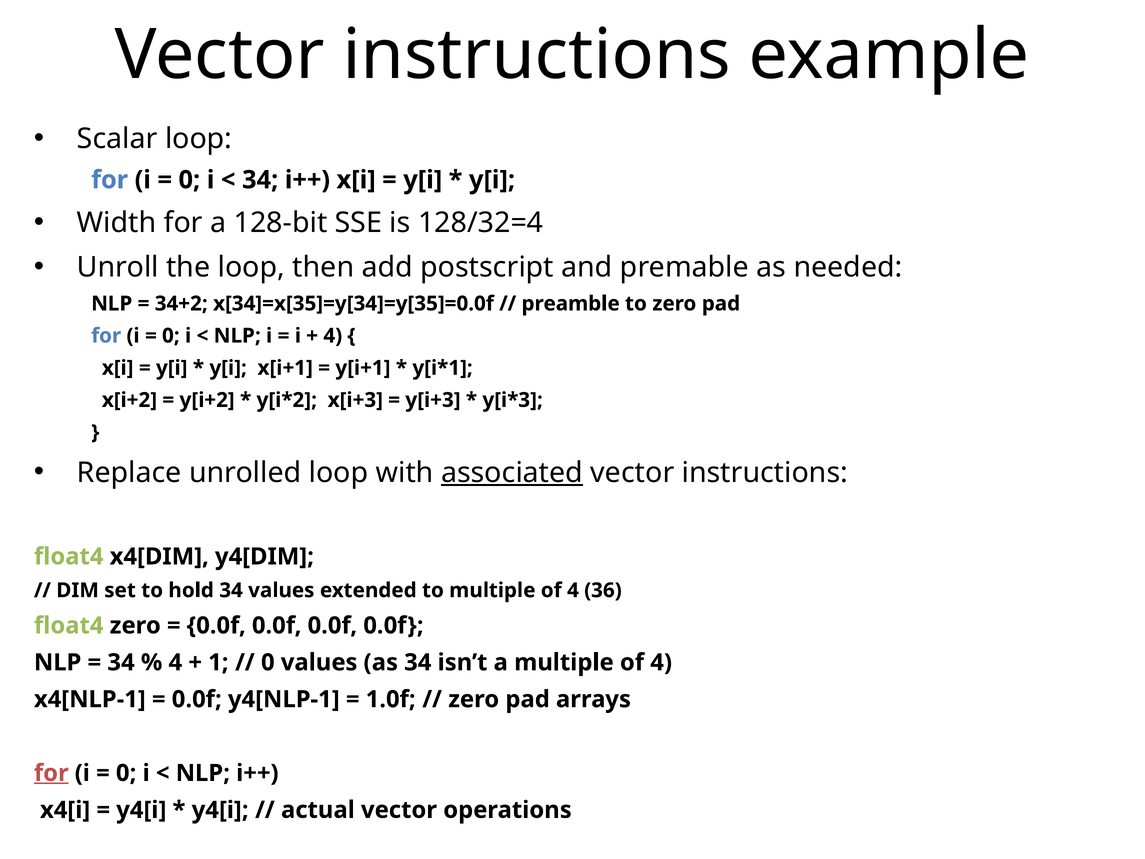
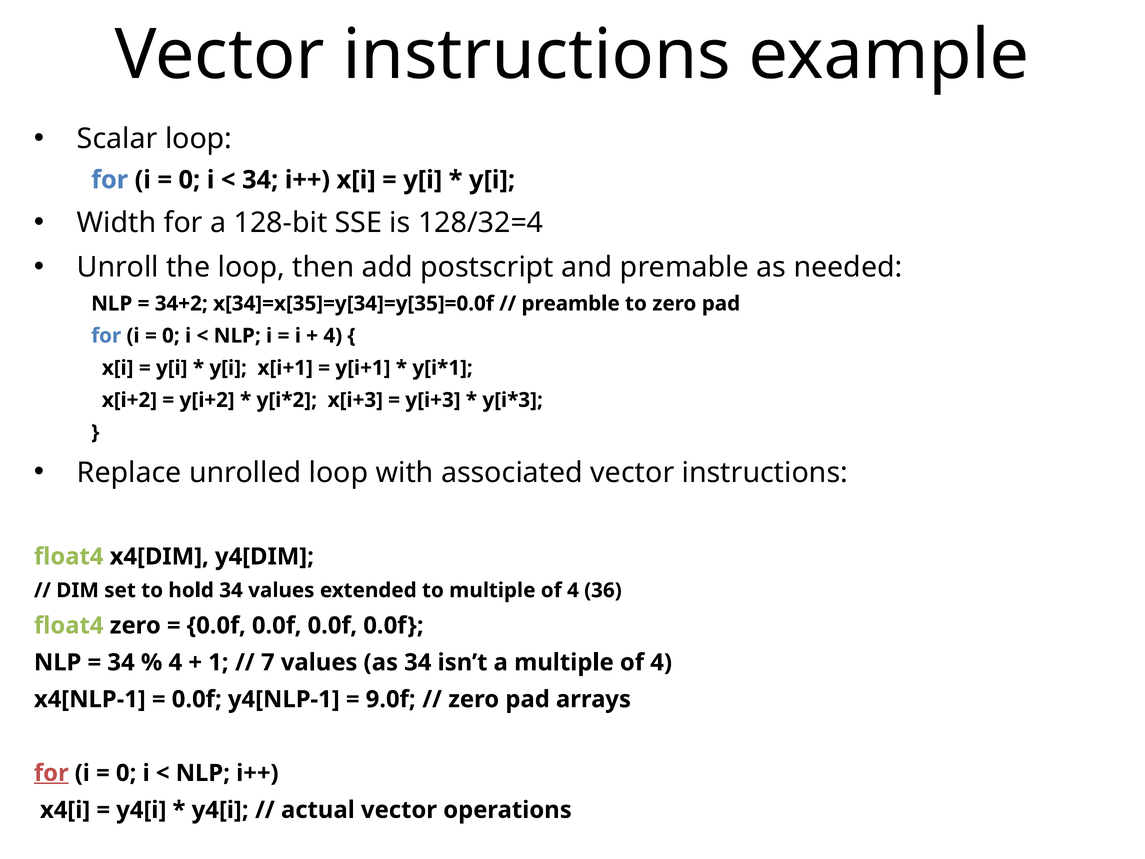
associated underline: present -> none
0 at (268, 662): 0 -> 7
1.0f: 1.0f -> 9.0f
